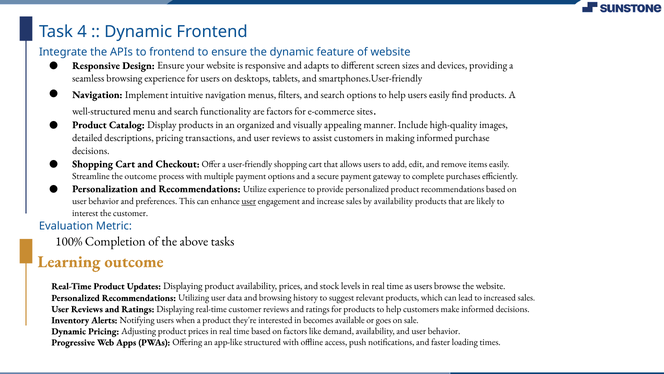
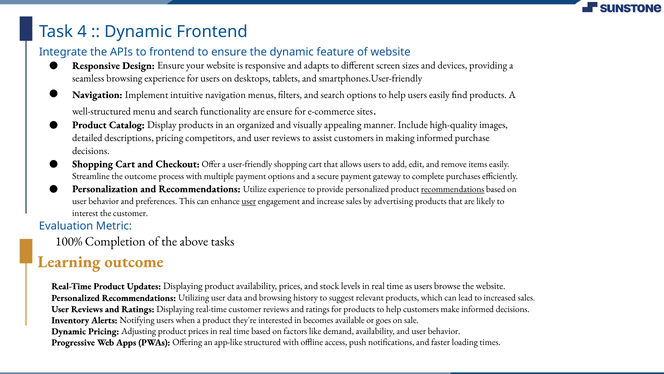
are factors: factors -> ensure
transactions: transactions -> competitors
recommendations at (453, 189) underline: none -> present
by availability: availability -> advertising
